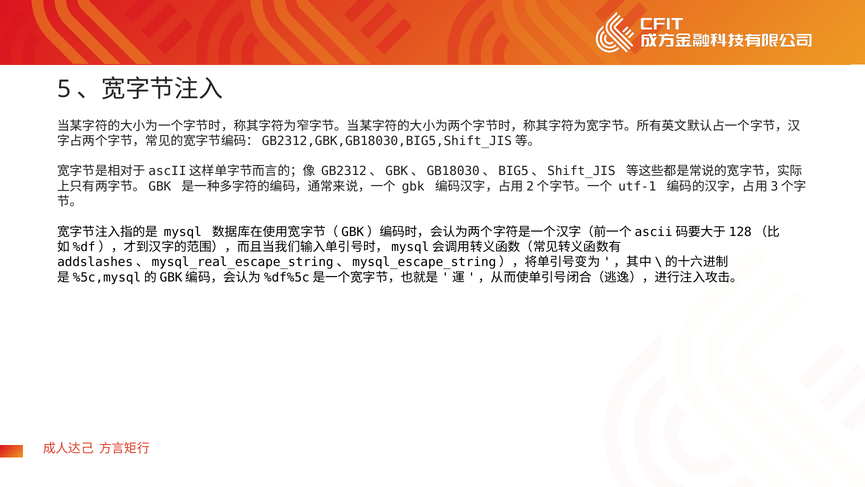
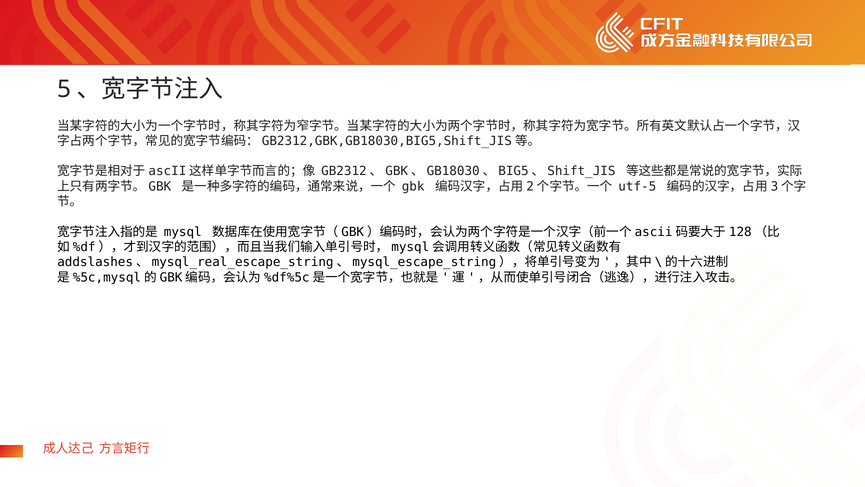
utf-1: utf-1 -> utf-5
